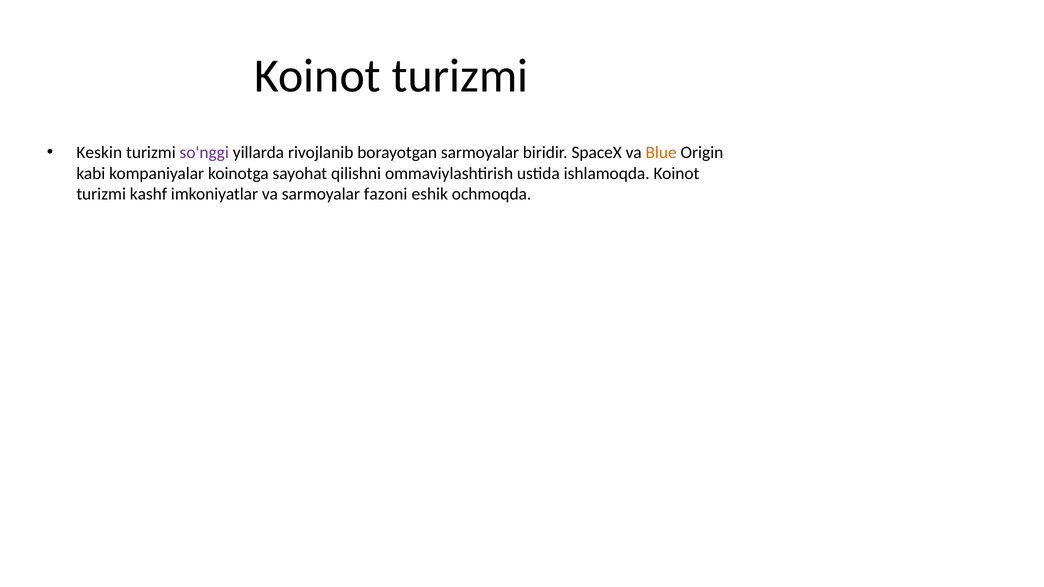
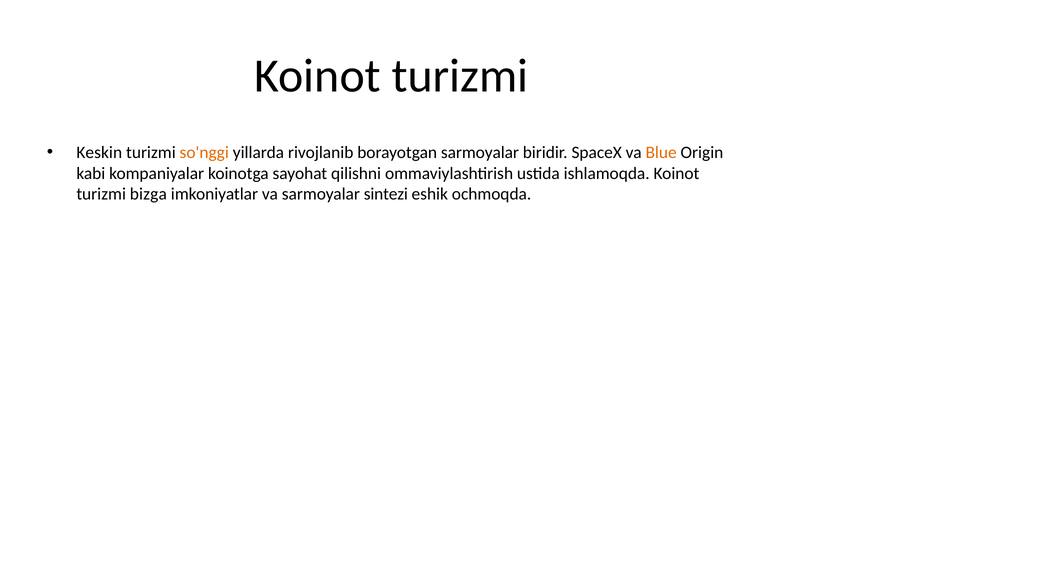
so'nggi colour: purple -> orange
kashf: kashf -> bizga
fazoni: fazoni -> sintezi
